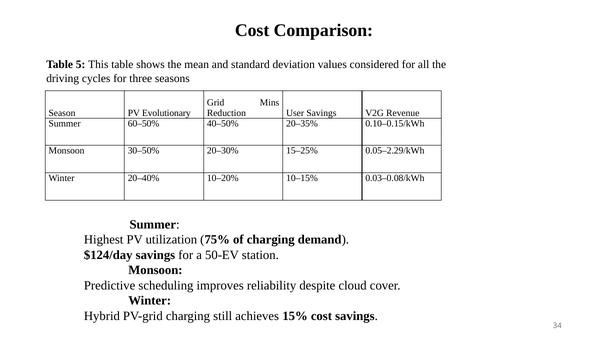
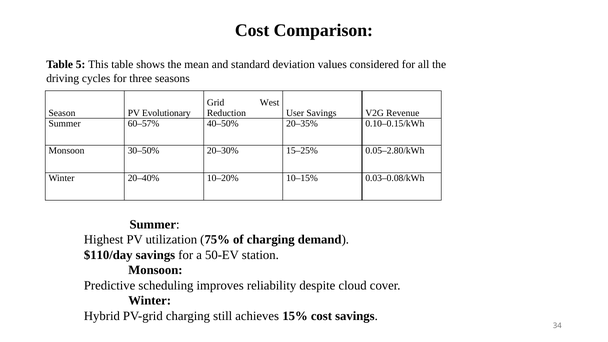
Mins: Mins -> West
60–50%: 60–50% -> 60–57%
0.05–2.29/kWh: 0.05–2.29/kWh -> 0.05–2.80/kWh
$124/day: $124/day -> $110/day
